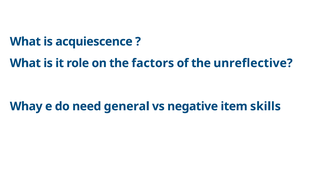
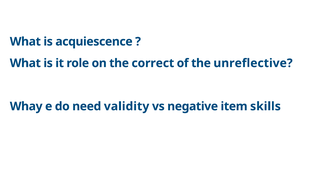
factors: factors -> correct
general: general -> validity
